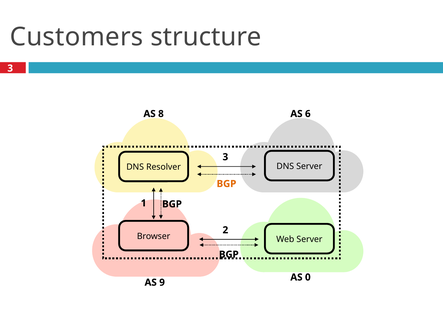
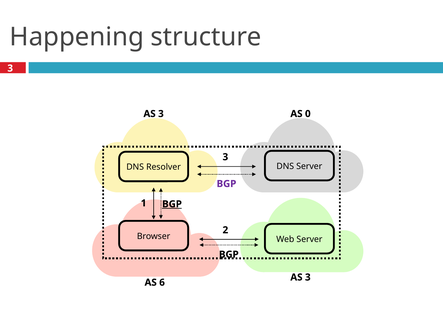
Customers: Customers -> Happening
8 at (161, 114): 8 -> 3
6: 6 -> 0
BGP at (226, 183) colour: orange -> purple
BGP at (172, 204) underline: none -> present
0 at (308, 277): 0 -> 3
9: 9 -> 6
